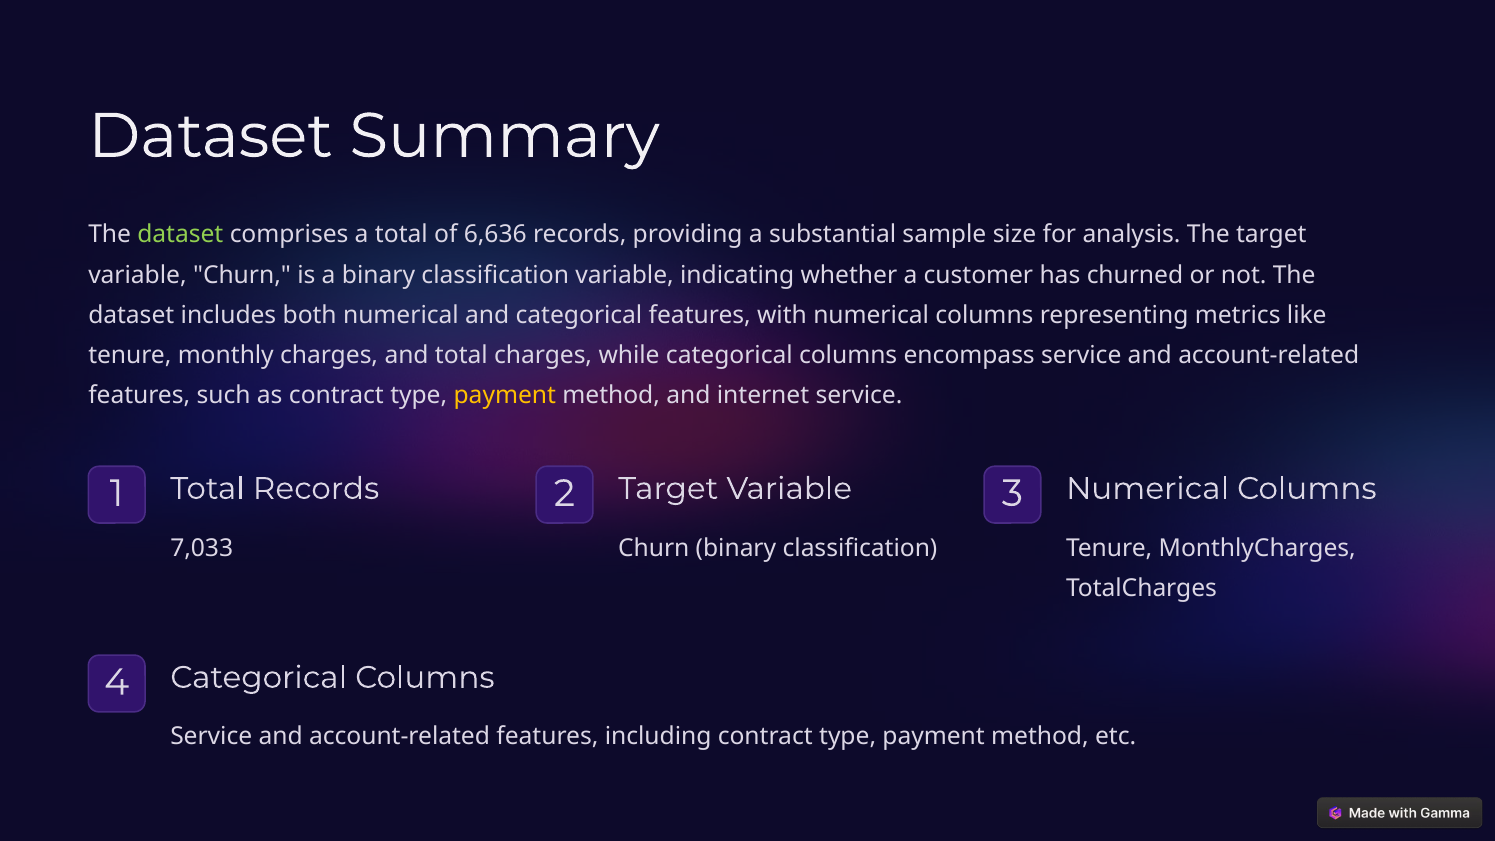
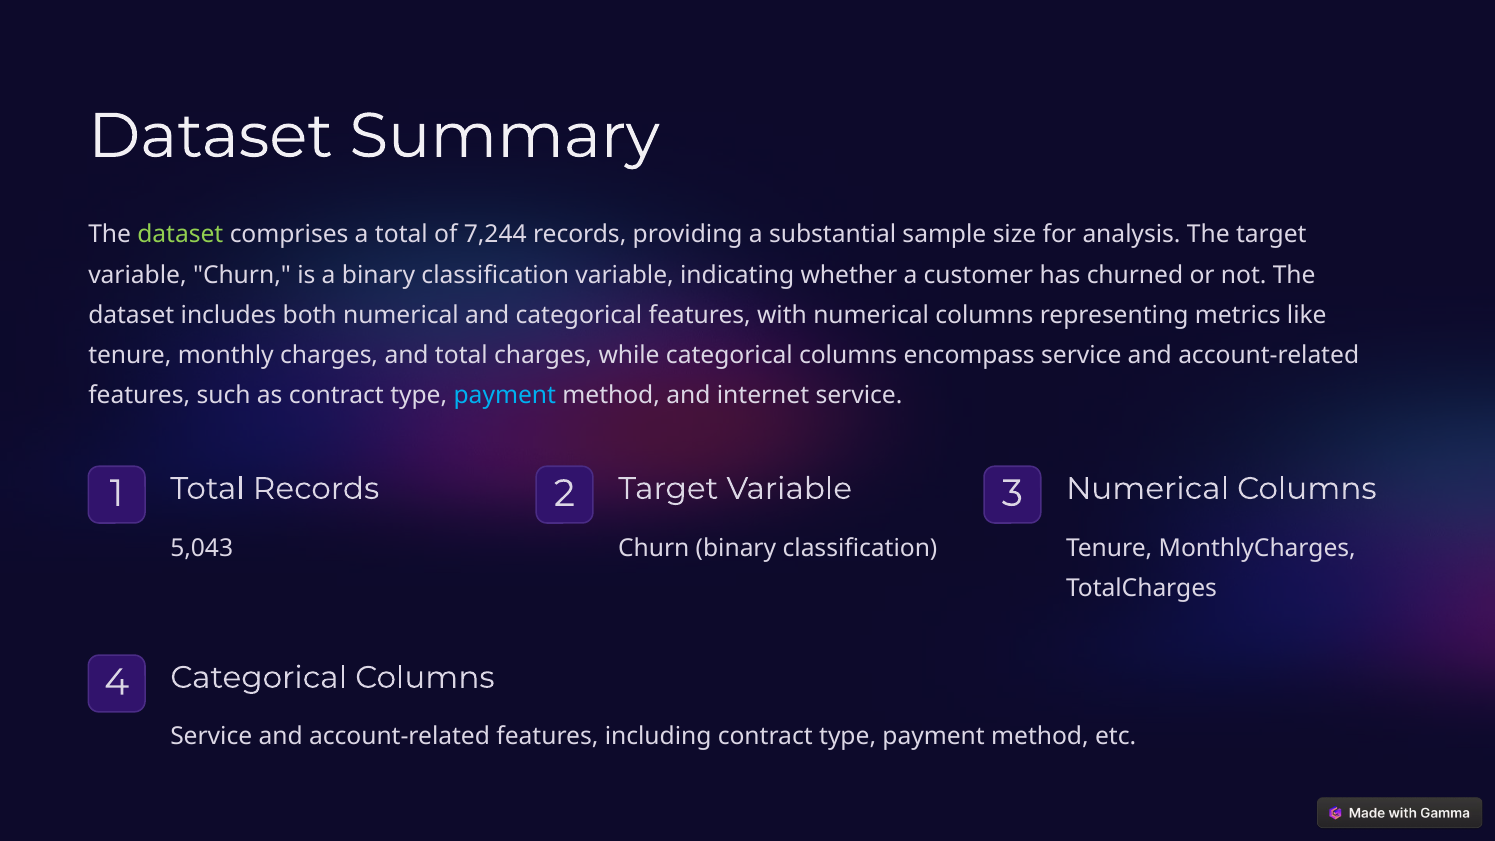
6,636: 6,636 -> 7,244
payment at (505, 396) colour: yellow -> light blue
7,033: 7,033 -> 5,043
